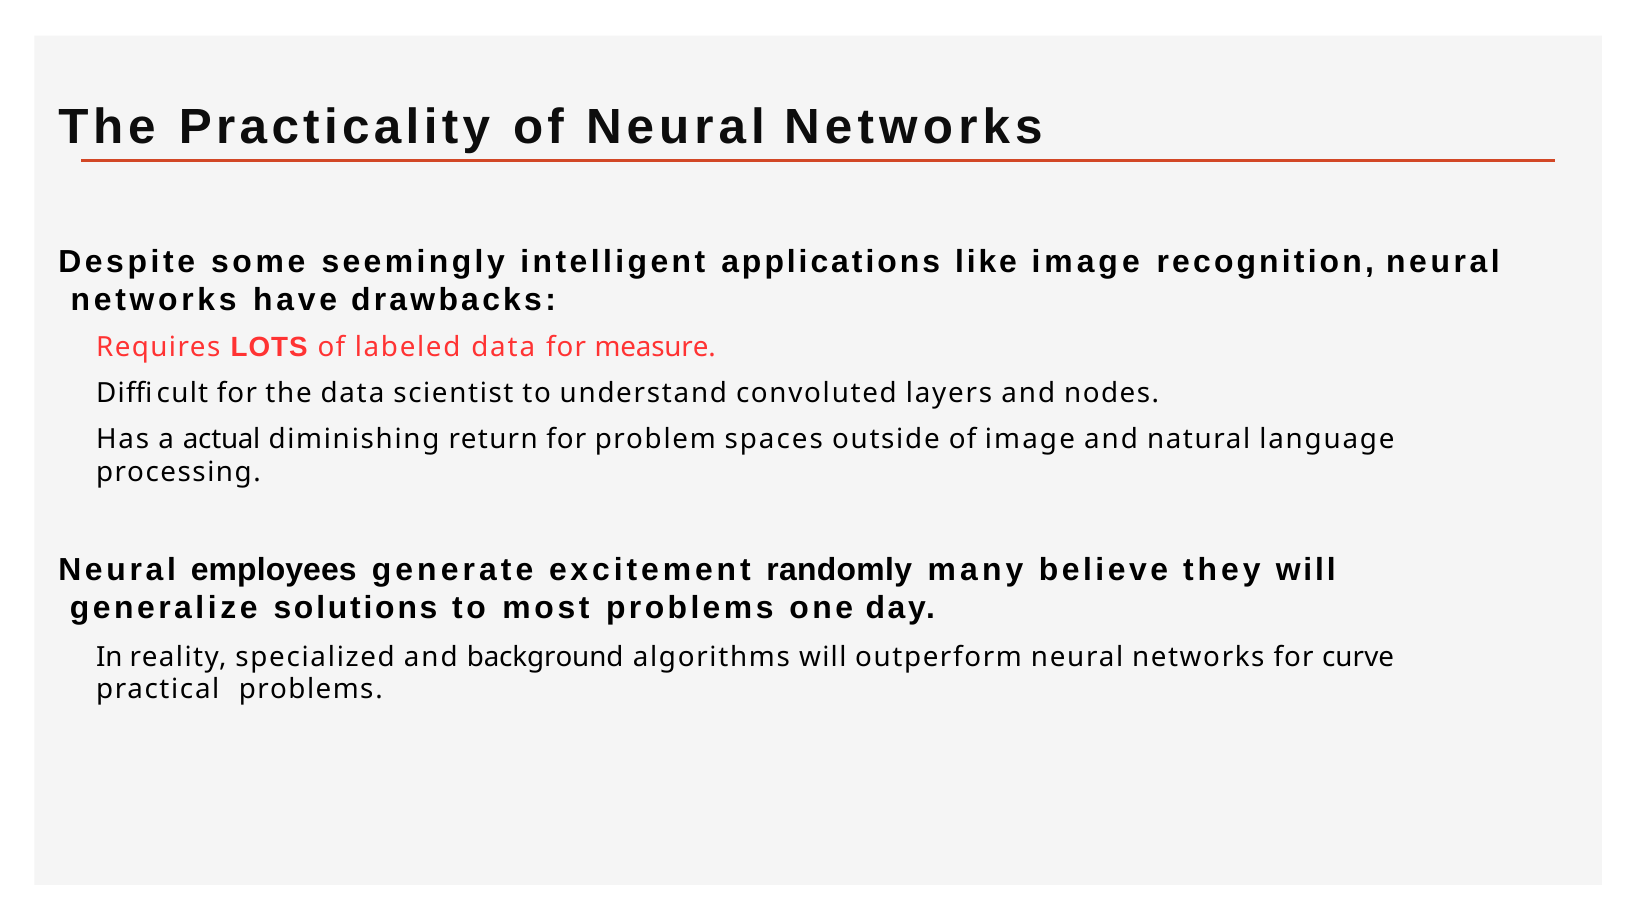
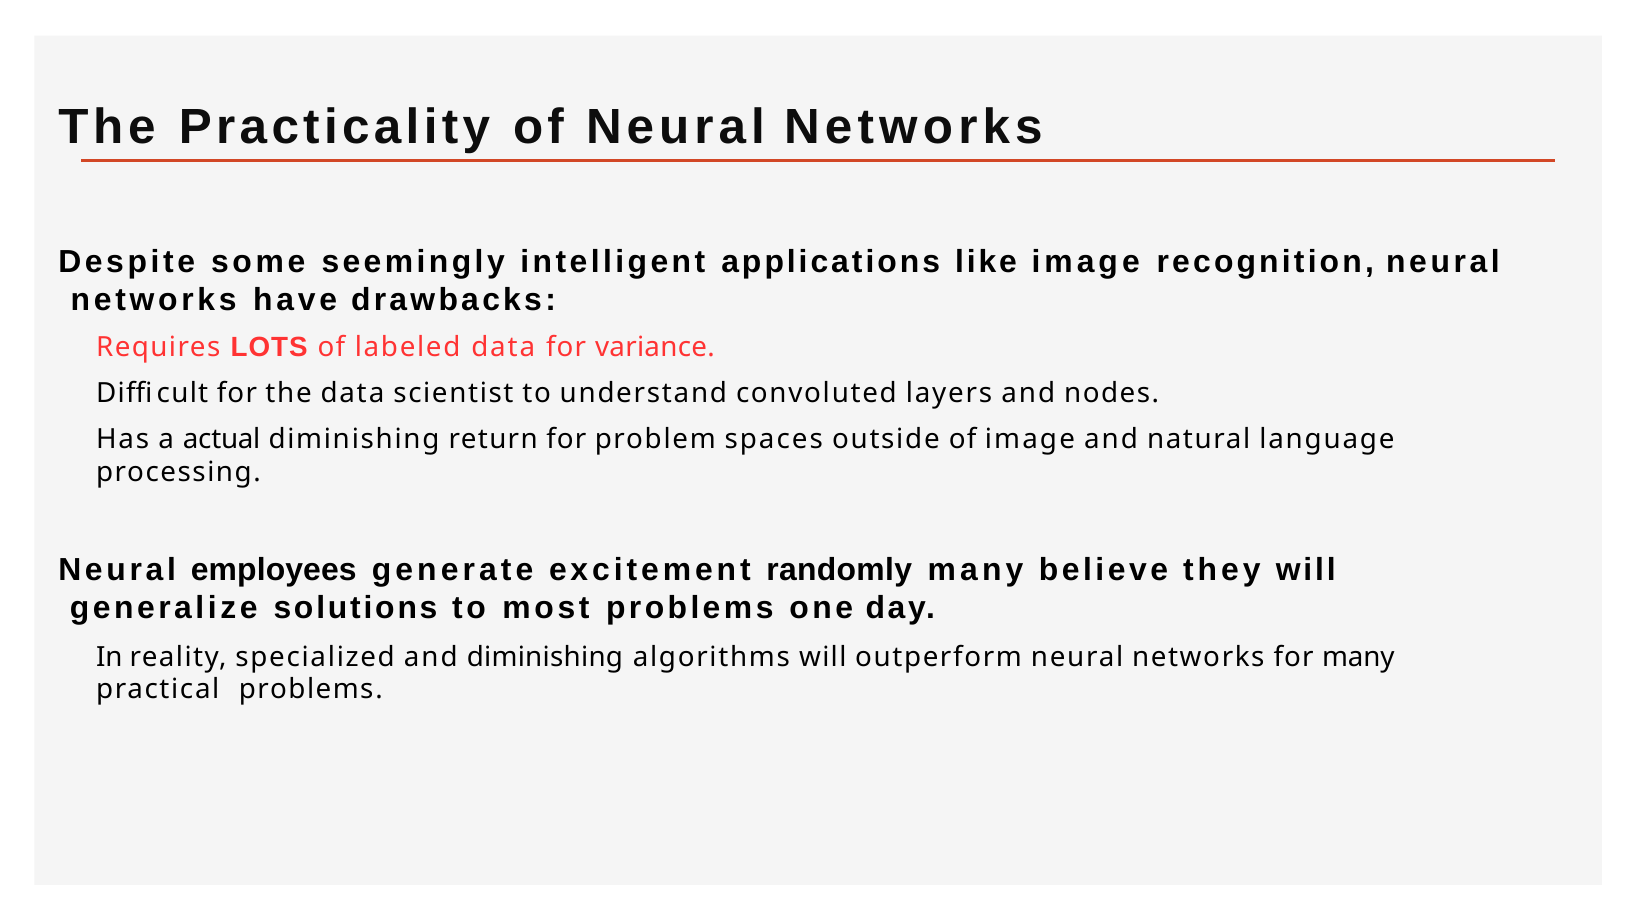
measure: measure -> variance
and background: background -> diminishing
for curve: curve -> many
